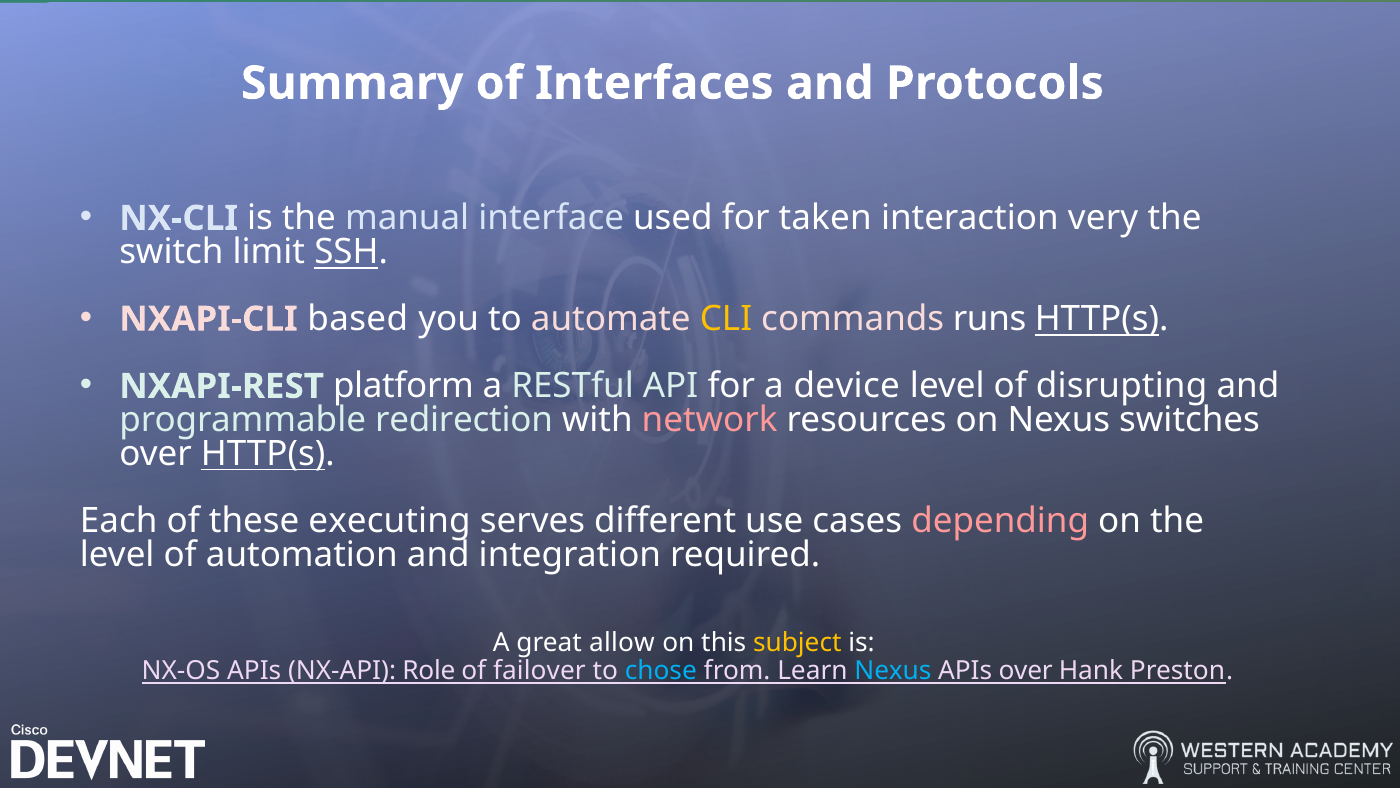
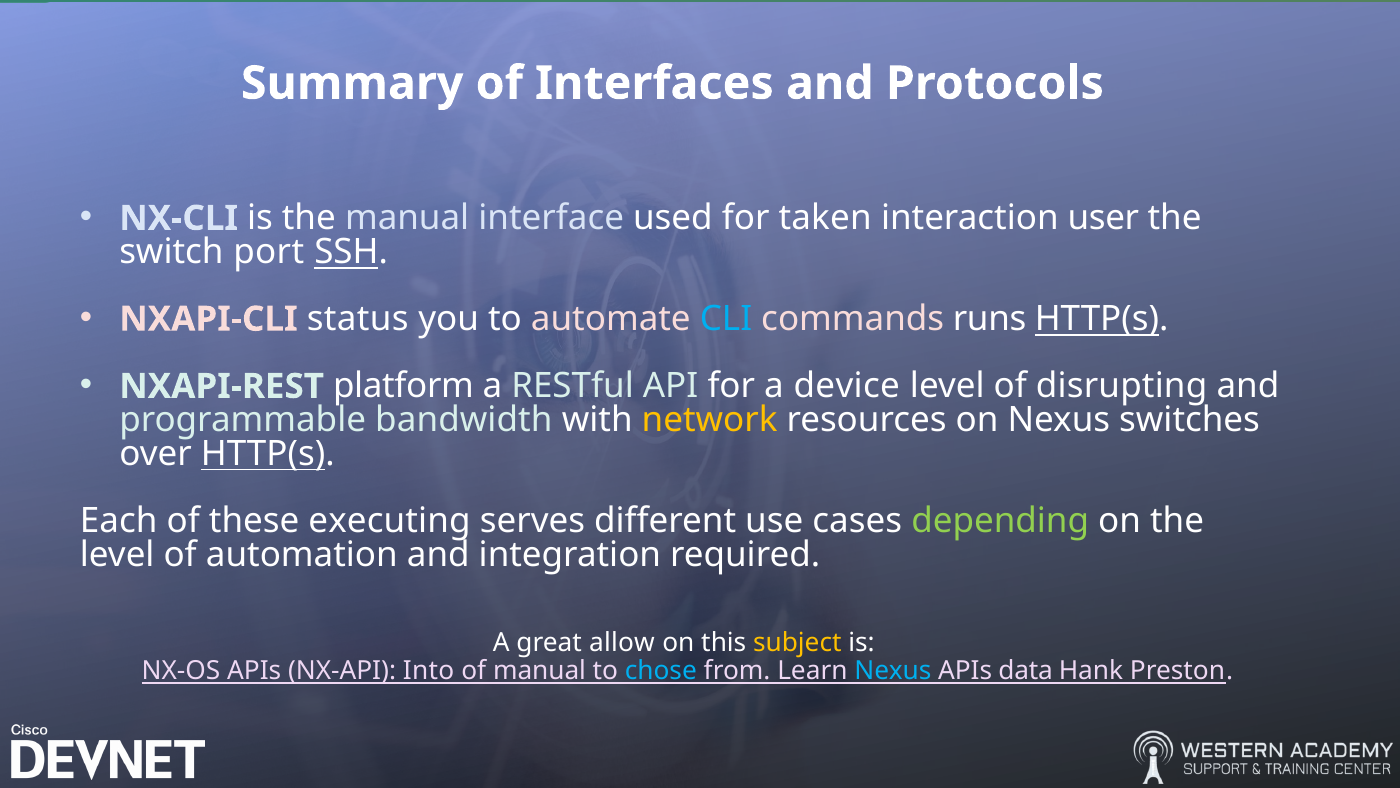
very: very -> user
limit: limit -> port
based: based -> status
CLI colour: yellow -> light blue
redirection: redirection -> bandwidth
network colour: pink -> yellow
depending colour: pink -> light green
Role: Role -> Into
of failover: failover -> manual
APIs over: over -> data
